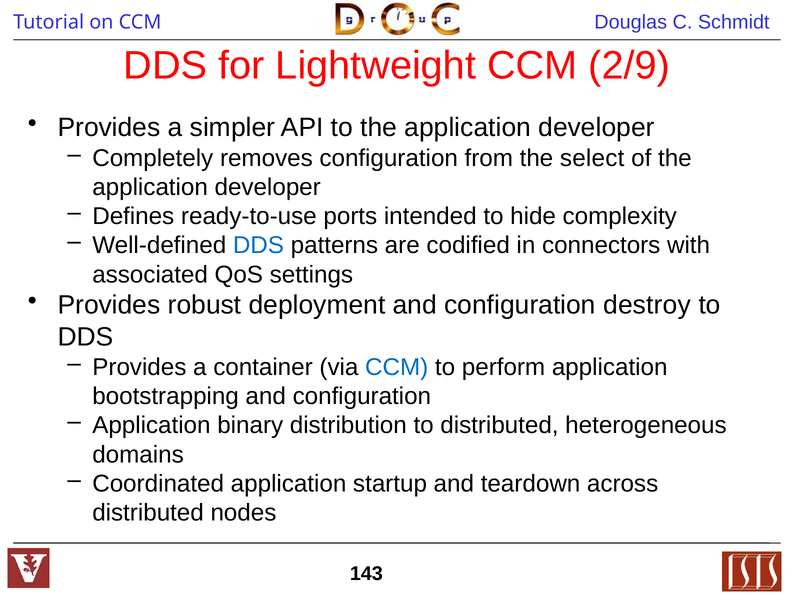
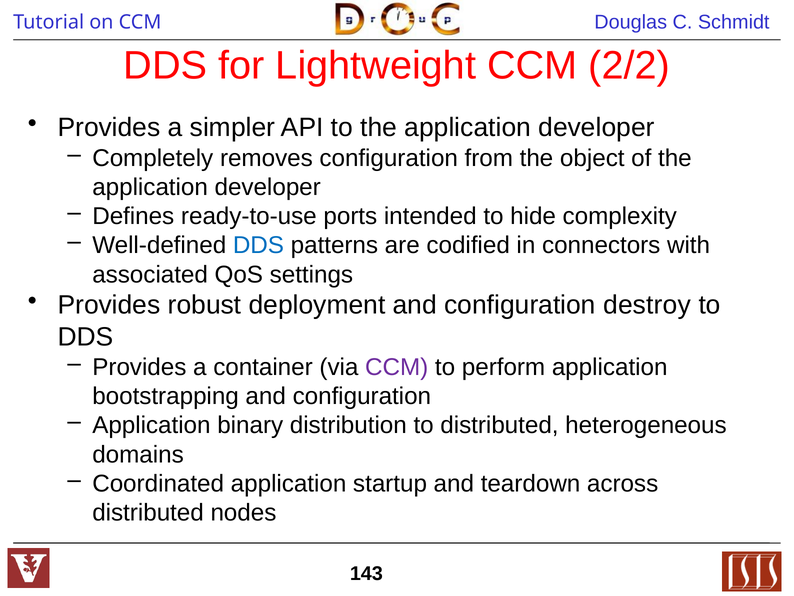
2/9: 2/9 -> 2/2
select: select -> object
CCM at (397, 367) colour: blue -> purple
